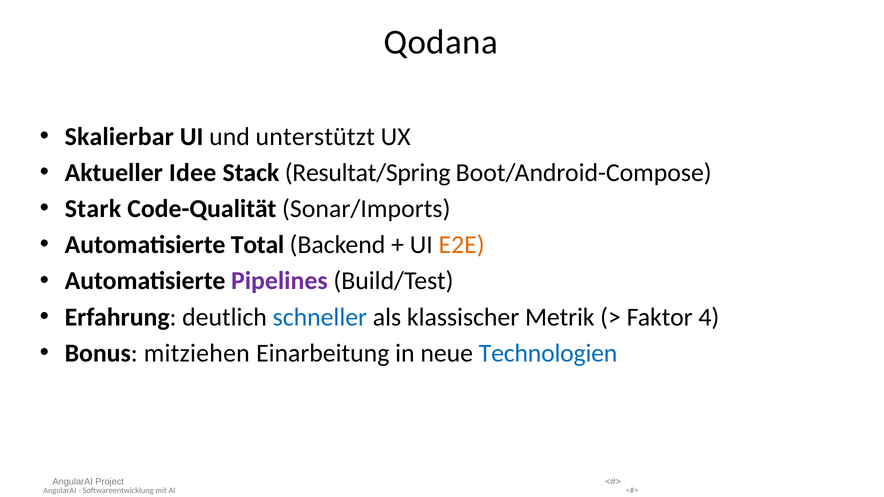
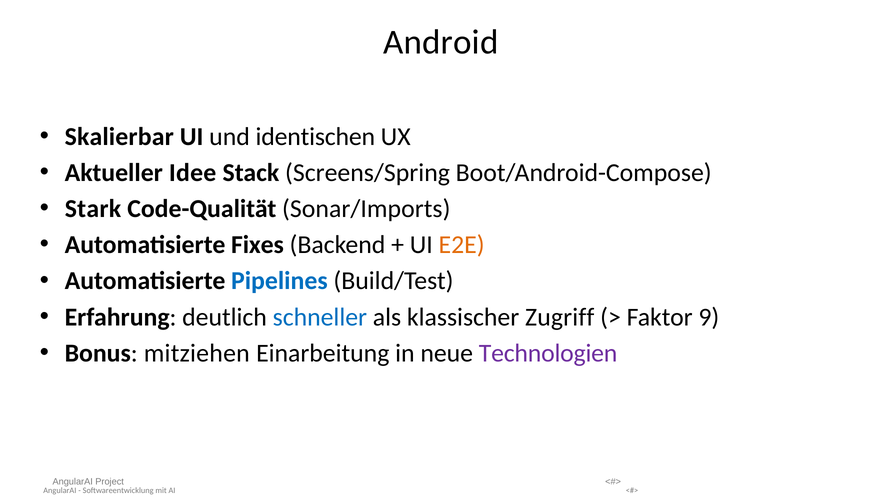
Qodana: Qodana -> Android
unterstützt: unterstützt -> identischen
Resultat/Spring: Resultat/Spring -> Screens/Spring
Total: Total -> Fixes
Pipelines colour: purple -> blue
Metrik: Metrik -> Zugriff
4: 4 -> 9
Technologien colour: blue -> purple
